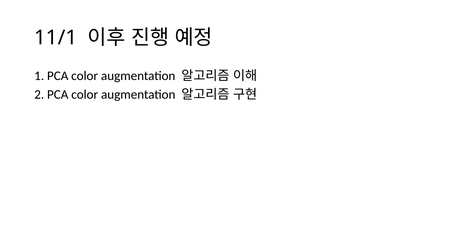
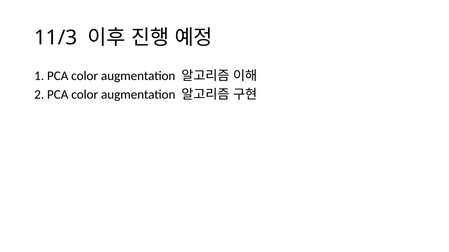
11/1: 11/1 -> 11/3
